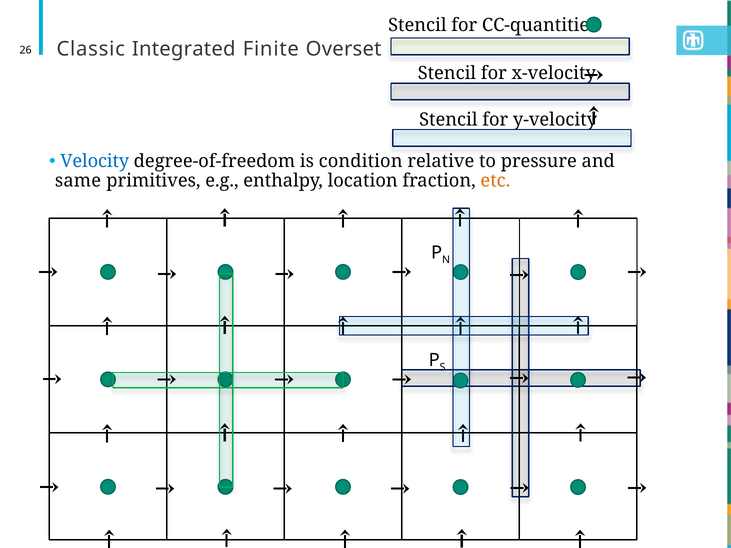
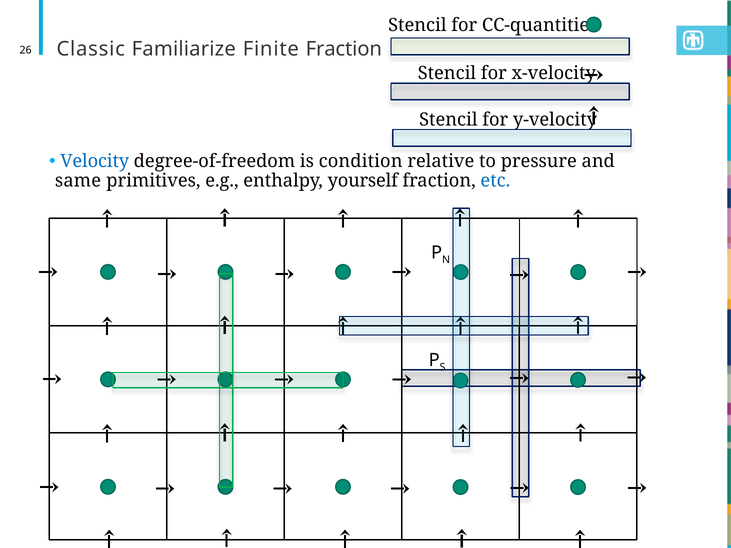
Integrated: Integrated -> Familiarize
Finite Overset: Overset -> Fraction
location: location -> yourself
etc colour: orange -> blue
